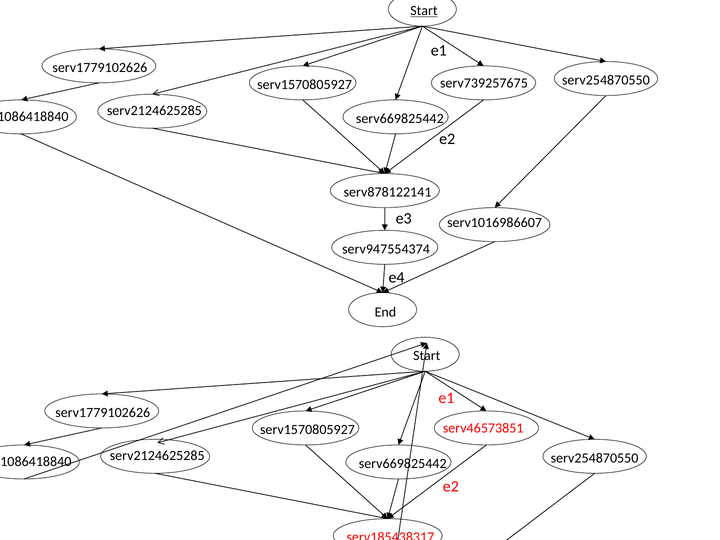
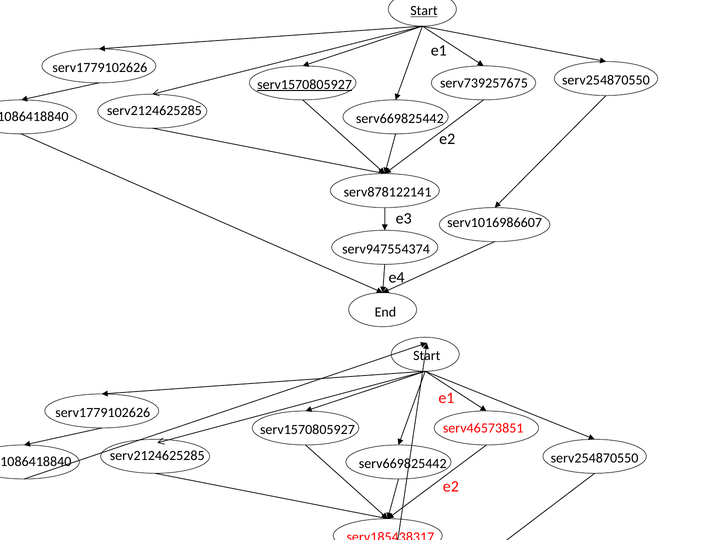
serv1570805927 at (305, 84) underline: none -> present
